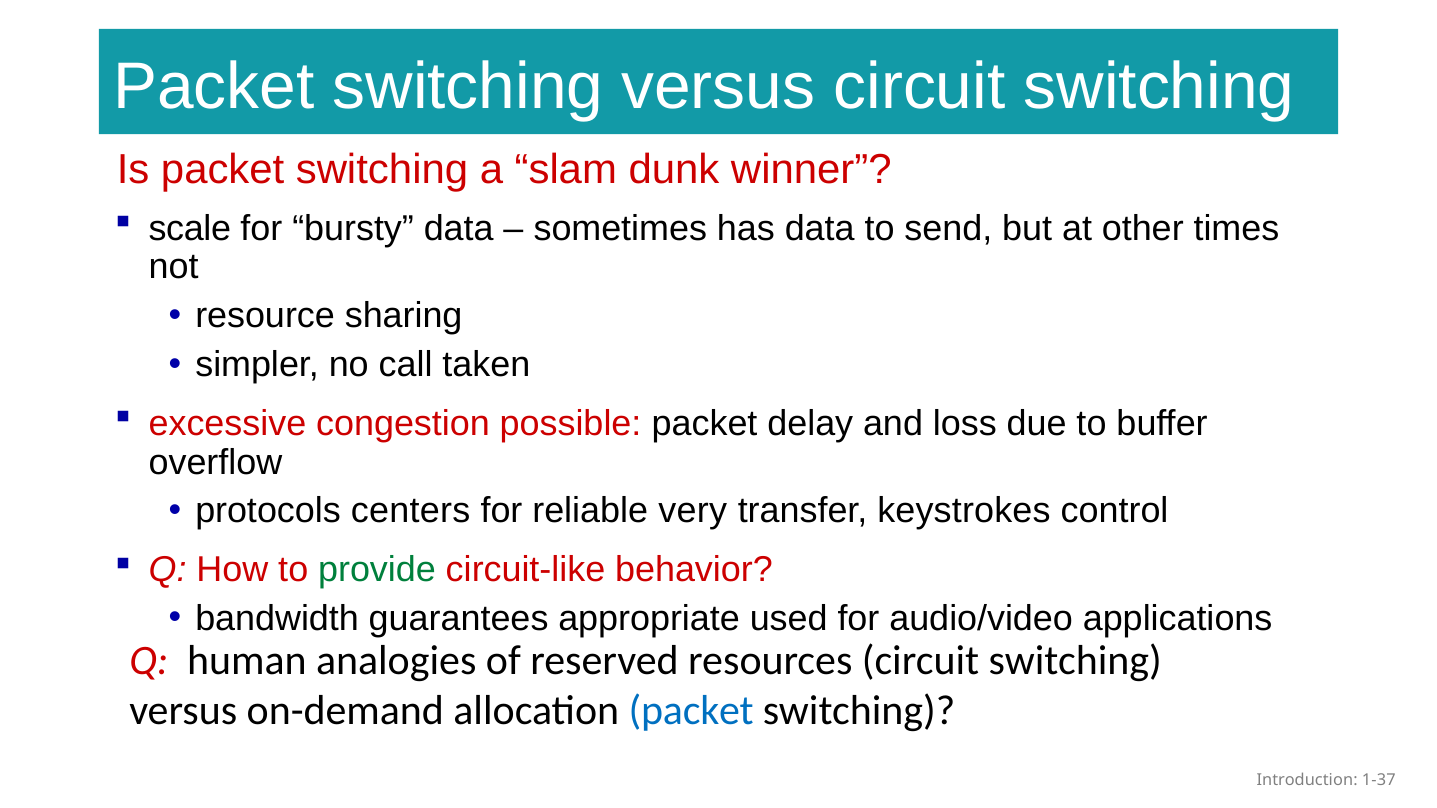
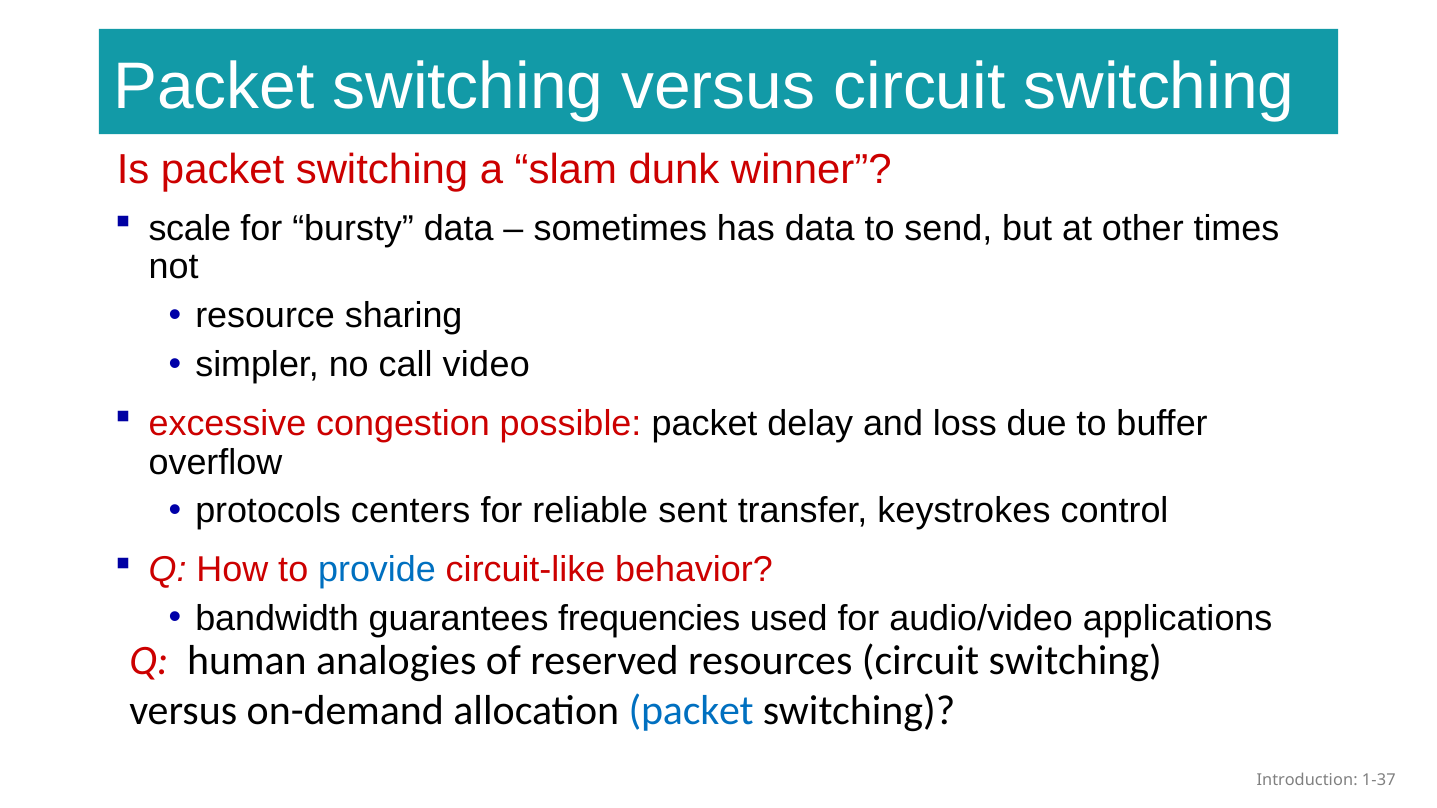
taken: taken -> video
very: very -> sent
provide colour: green -> blue
appropriate: appropriate -> frequencies
